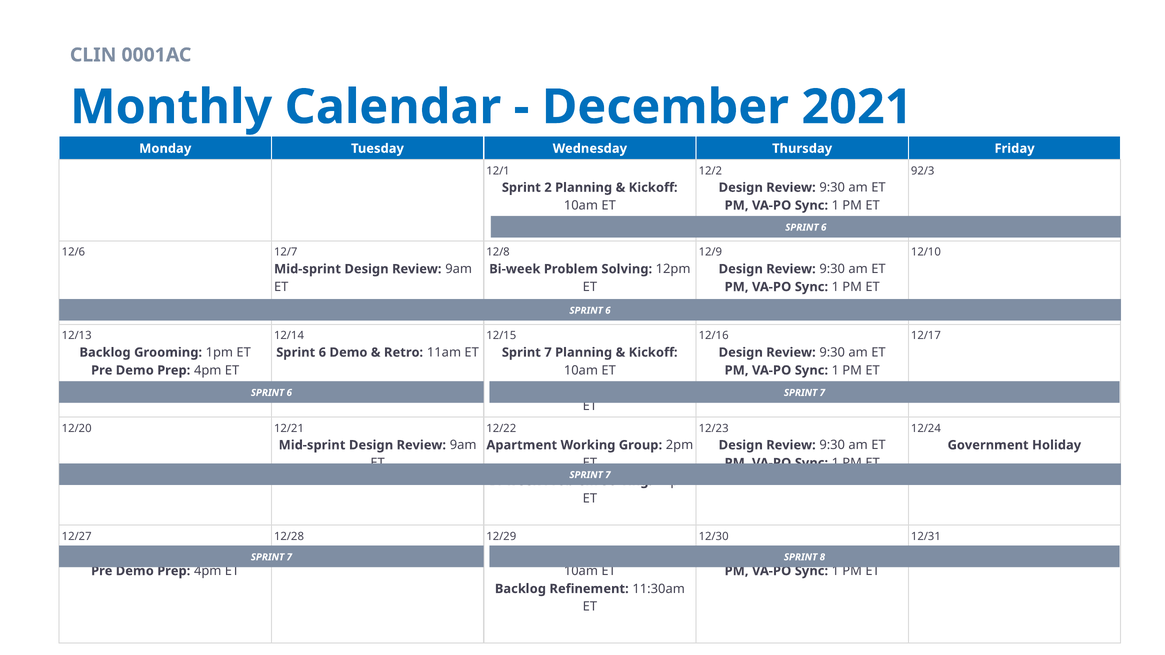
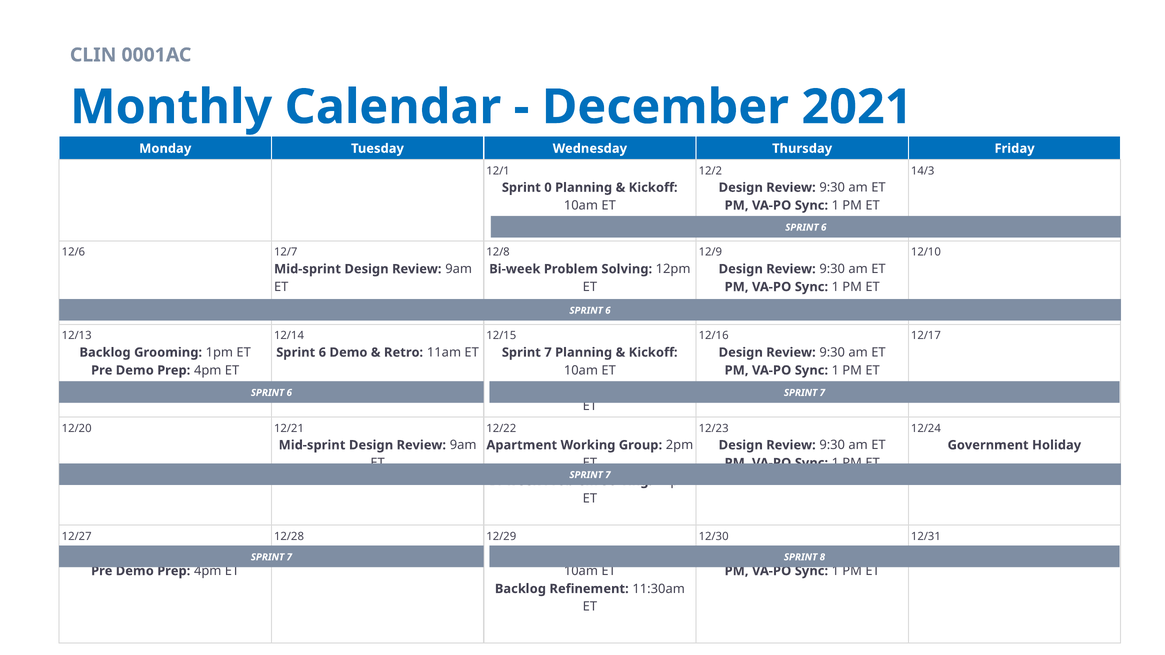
92/3: 92/3 -> 14/3
2: 2 -> 0
